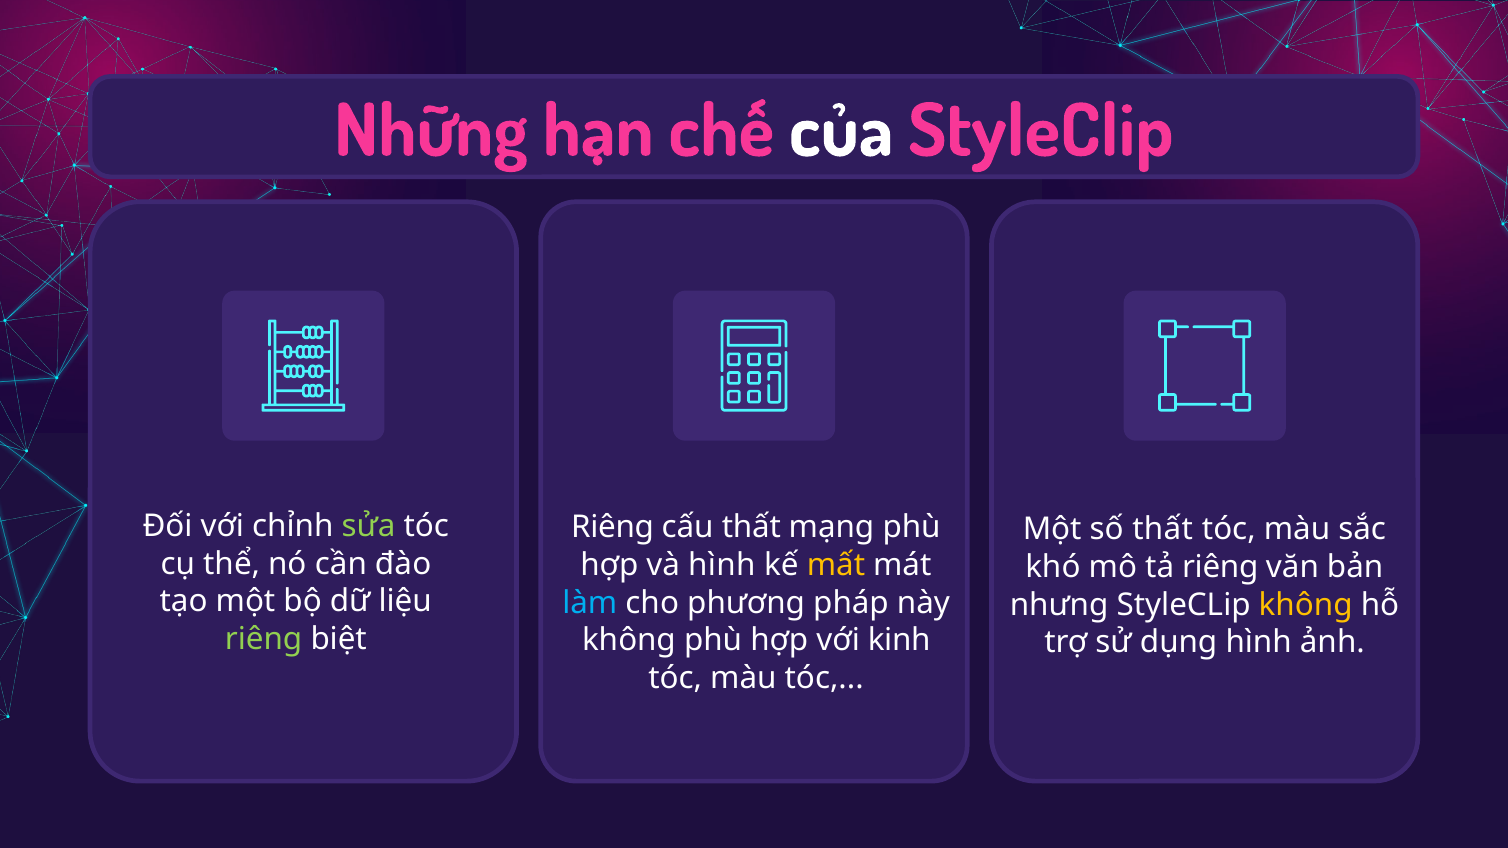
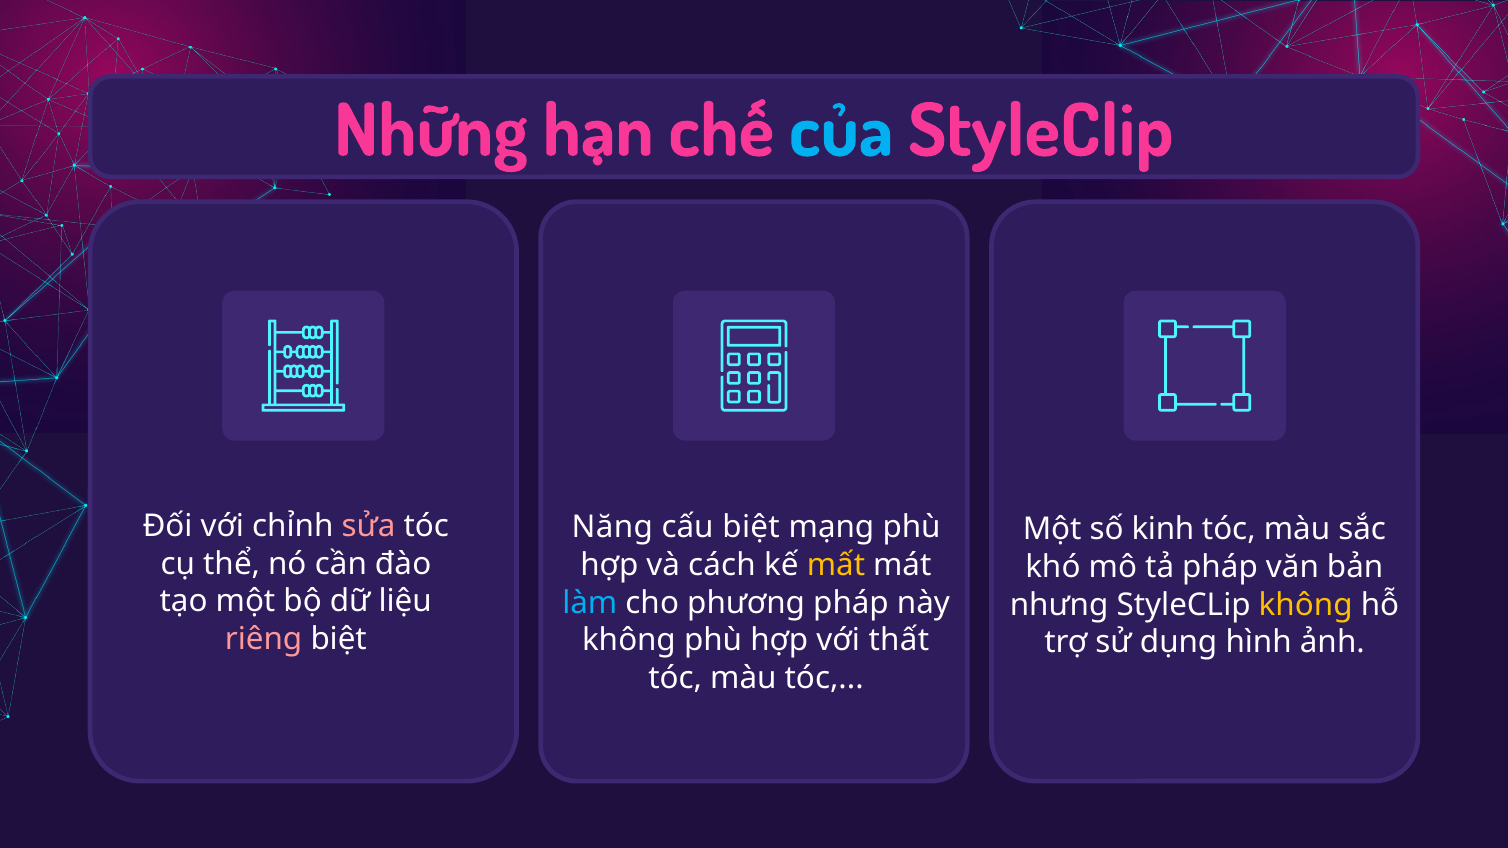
của colour: white -> light blue
sửa colour: light green -> pink
Riêng at (613, 527): Riêng -> Năng
cấu thất: thất -> biệt
số thất: thất -> kinh
và hình: hình -> cách
tả riêng: riêng -> pháp
riêng at (264, 639) colour: light green -> pink
kinh: kinh -> thất
